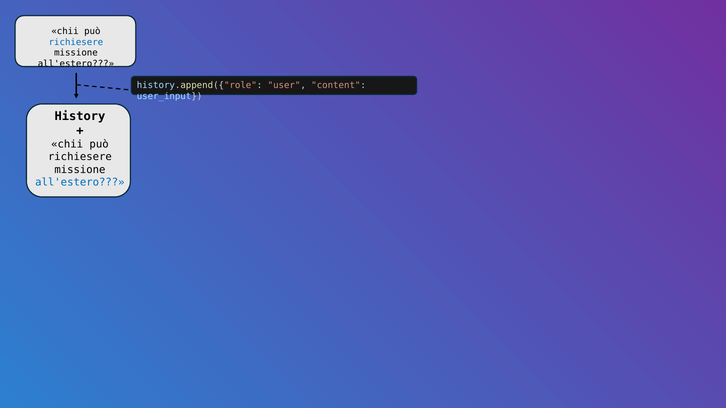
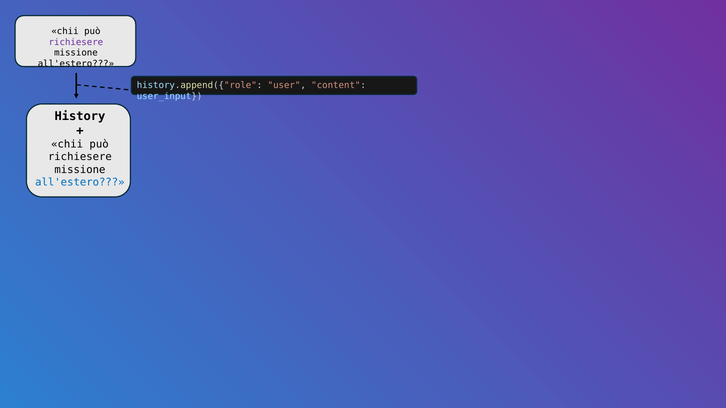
richiesere at (76, 42) colour: blue -> purple
